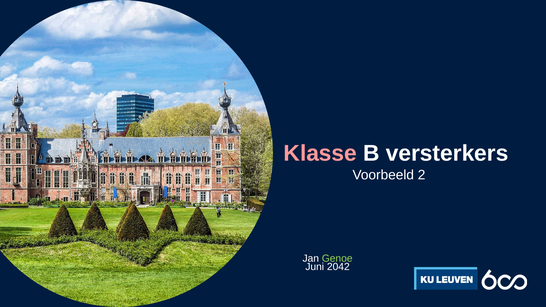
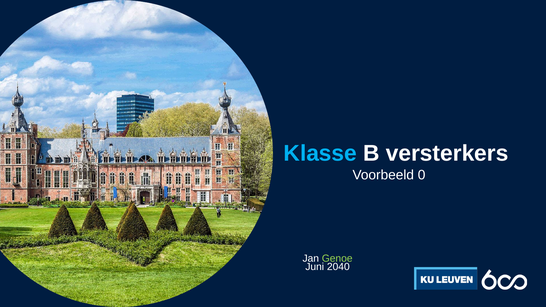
Klasse colour: pink -> light blue
2: 2 -> 0
2042: 2042 -> 2040
